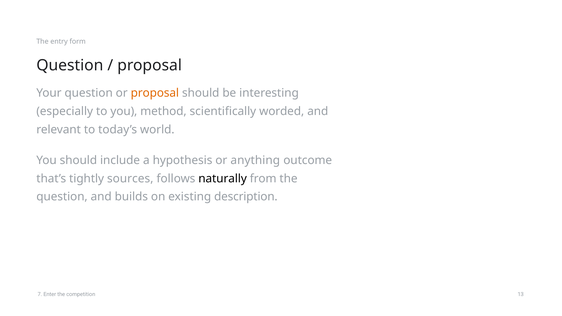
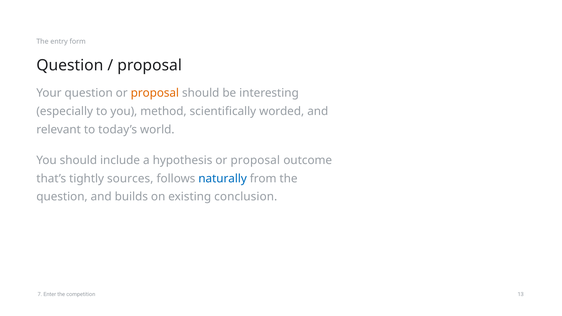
hypothesis or anything: anything -> proposal
naturally colour: black -> blue
description: description -> conclusion
